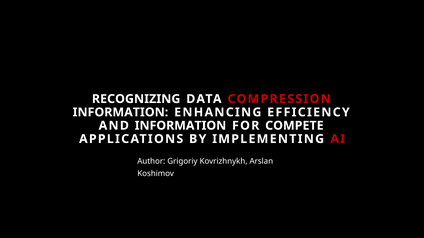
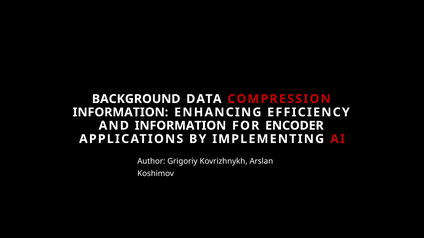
RECOGNIZING: RECOGNIZING -> BACKGROUND
COMPETE: COMPETE -> ENCODER
